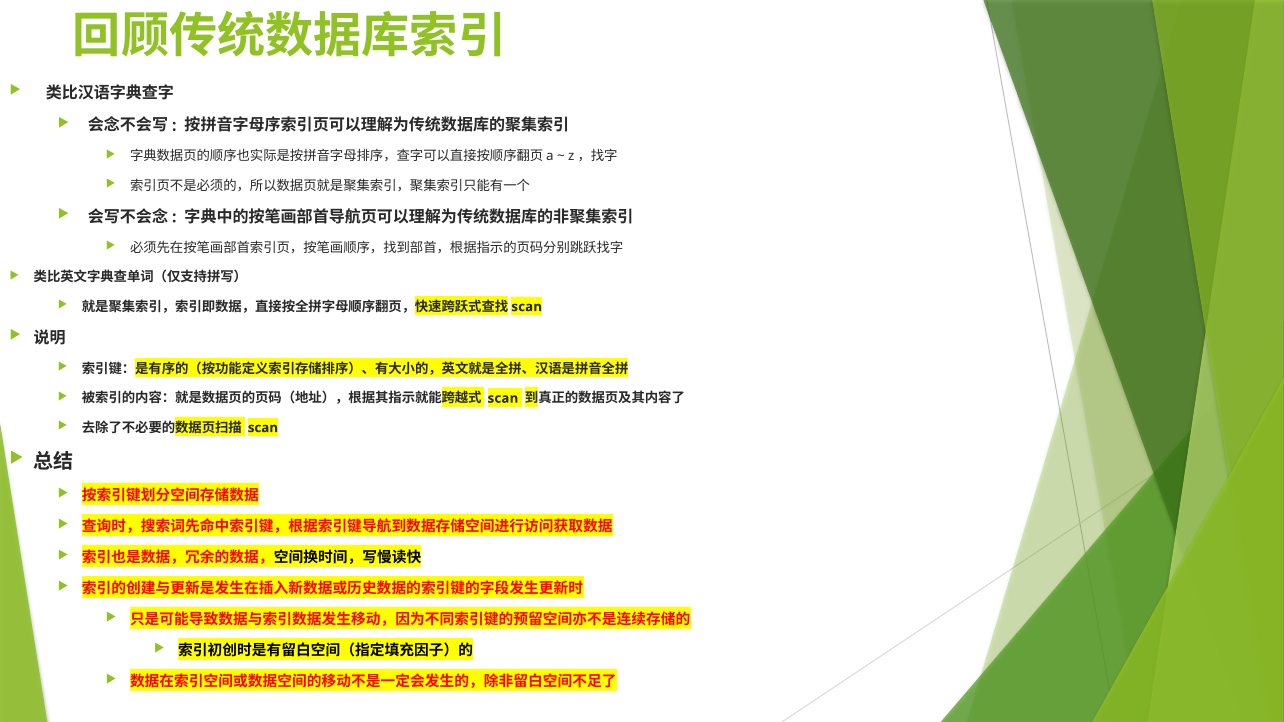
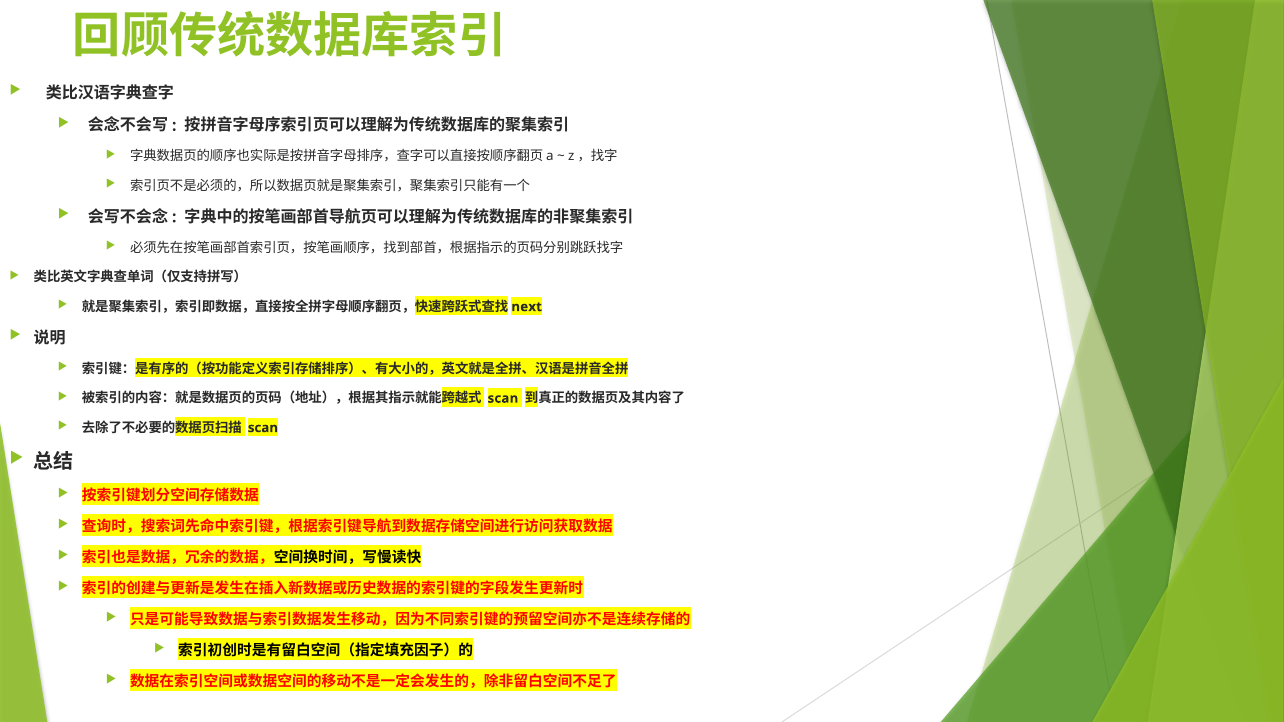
scan at (527, 307): scan -> next
